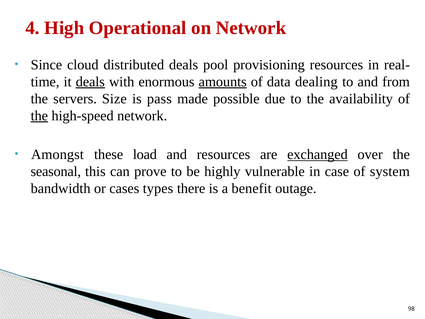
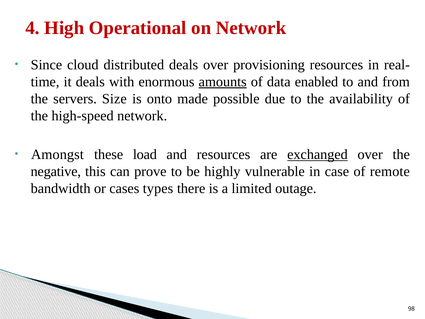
deals pool: pool -> over
deals at (90, 82) underline: present -> none
dealing: dealing -> enabled
pass: pass -> onto
the at (39, 116) underline: present -> none
seasonal: seasonal -> negative
system: system -> remote
benefit: benefit -> limited
